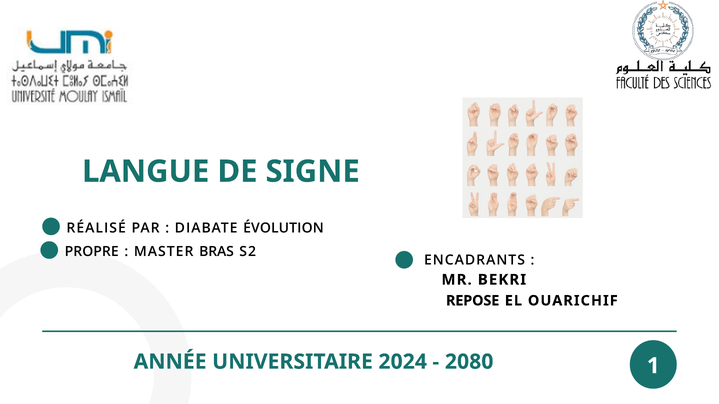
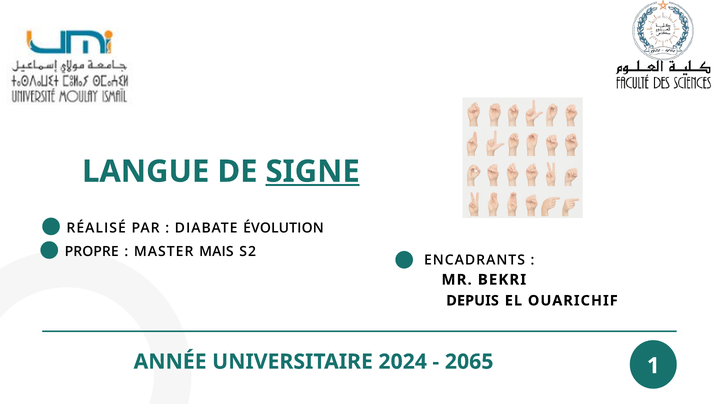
SIGNE underline: none -> present
BRAS: BRAS -> MAIS
REPOSE: REPOSE -> DEPUIS
2080: 2080 -> 2065
